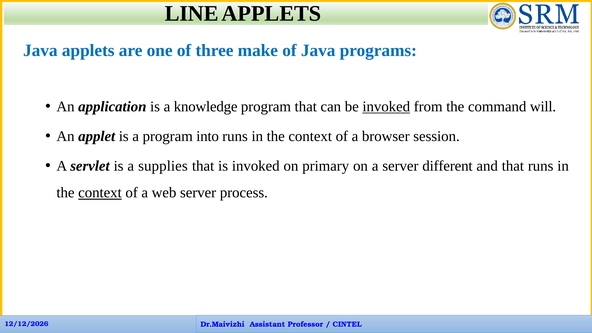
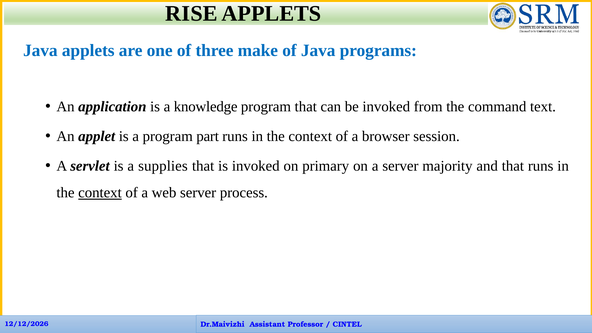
LINE: LINE -> RISE
invoked at (386, 107) underline: present -> none
will: will -> text
into: into -> part
different: different -> majority
